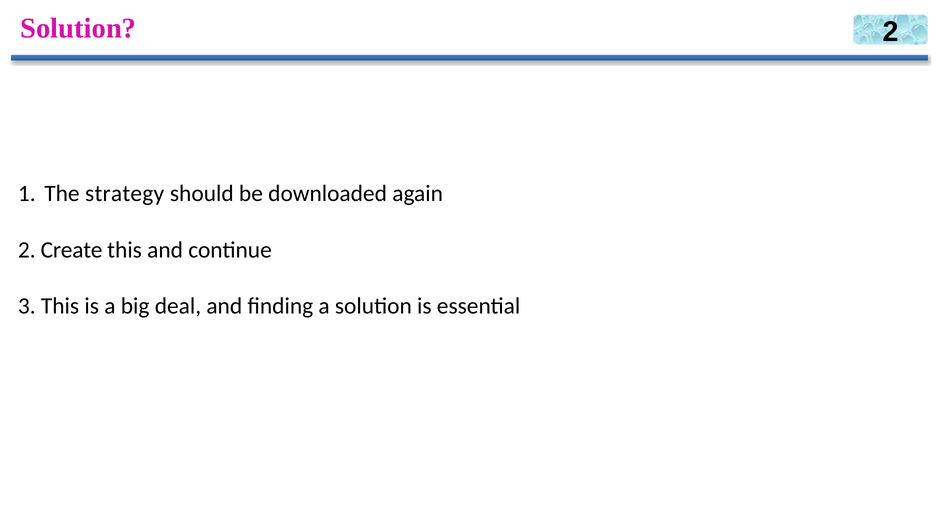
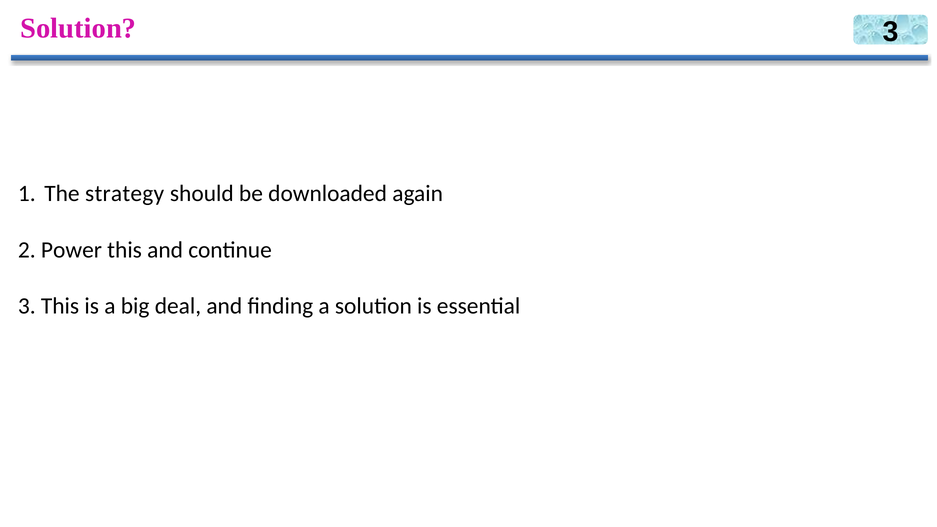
Solution 2: 2 -> 3
Create: Create -> Power
